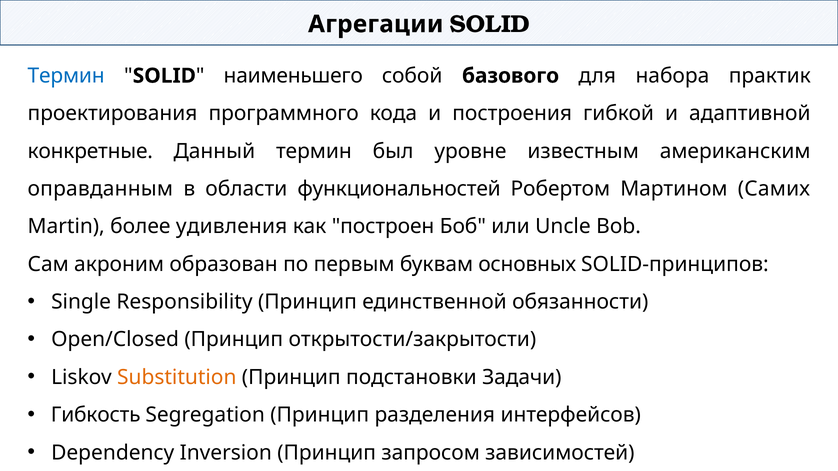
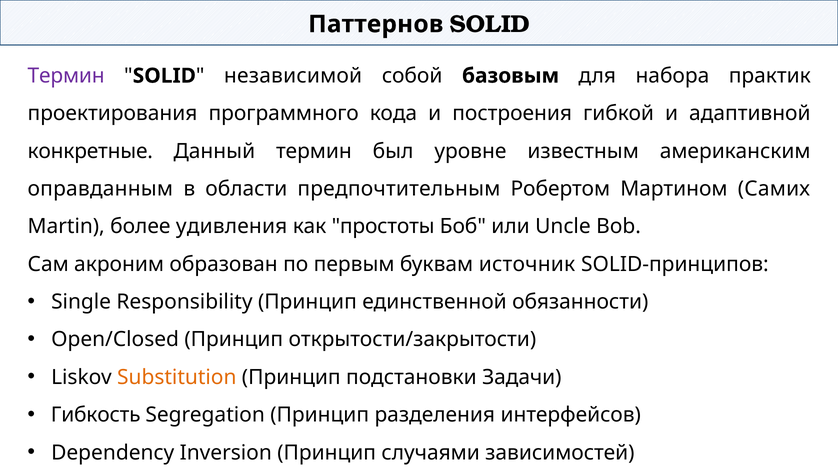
Агрегации: Агрегации -> Паттернов
Термин at (66, 76) colour: blue -> purple
наименьшего: наименьшего -> независимой
базового: базового -> базовым
функциональностей: функциональностей -> предпочтительным
построен: построен -> простоты
основных: основных -> источник
запросом: запросом -> случаями
